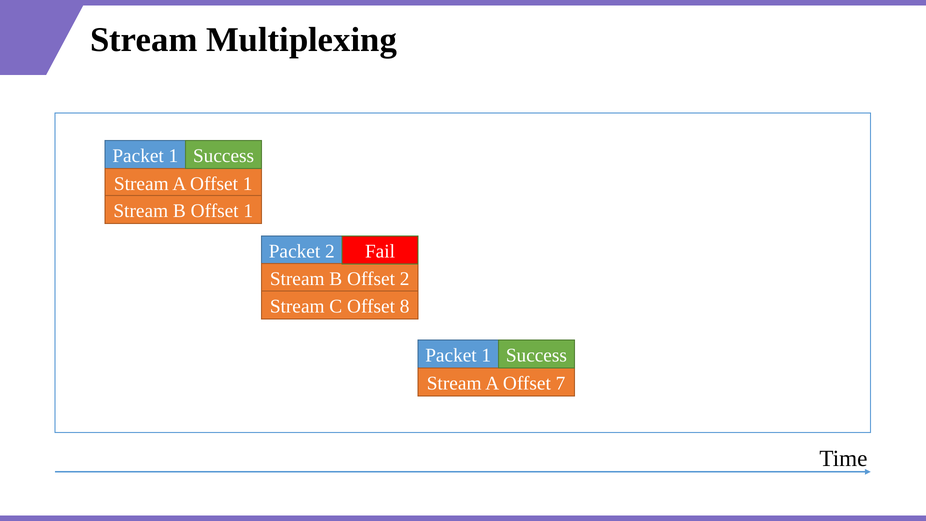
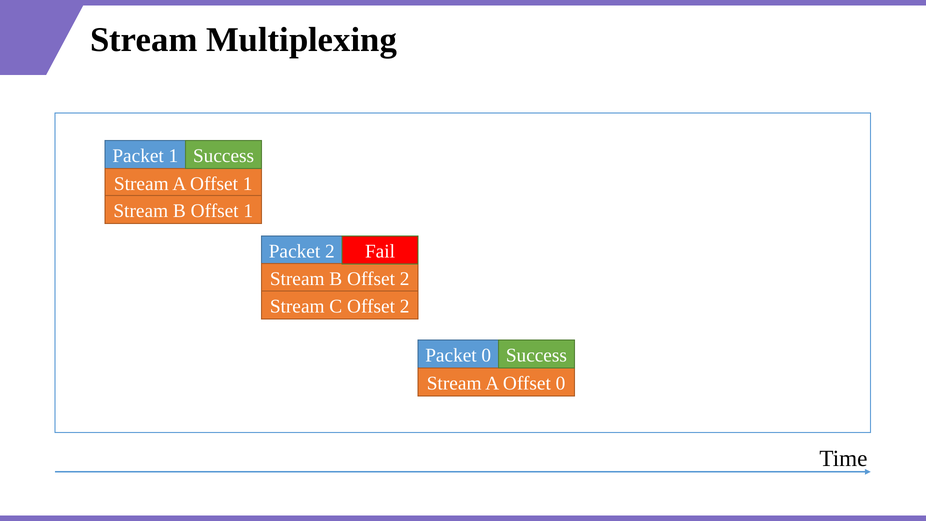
C Offset 8: 8 -> 2
1 at (486, 355): 1 -> 0
Offset 7: 7 -> 0
